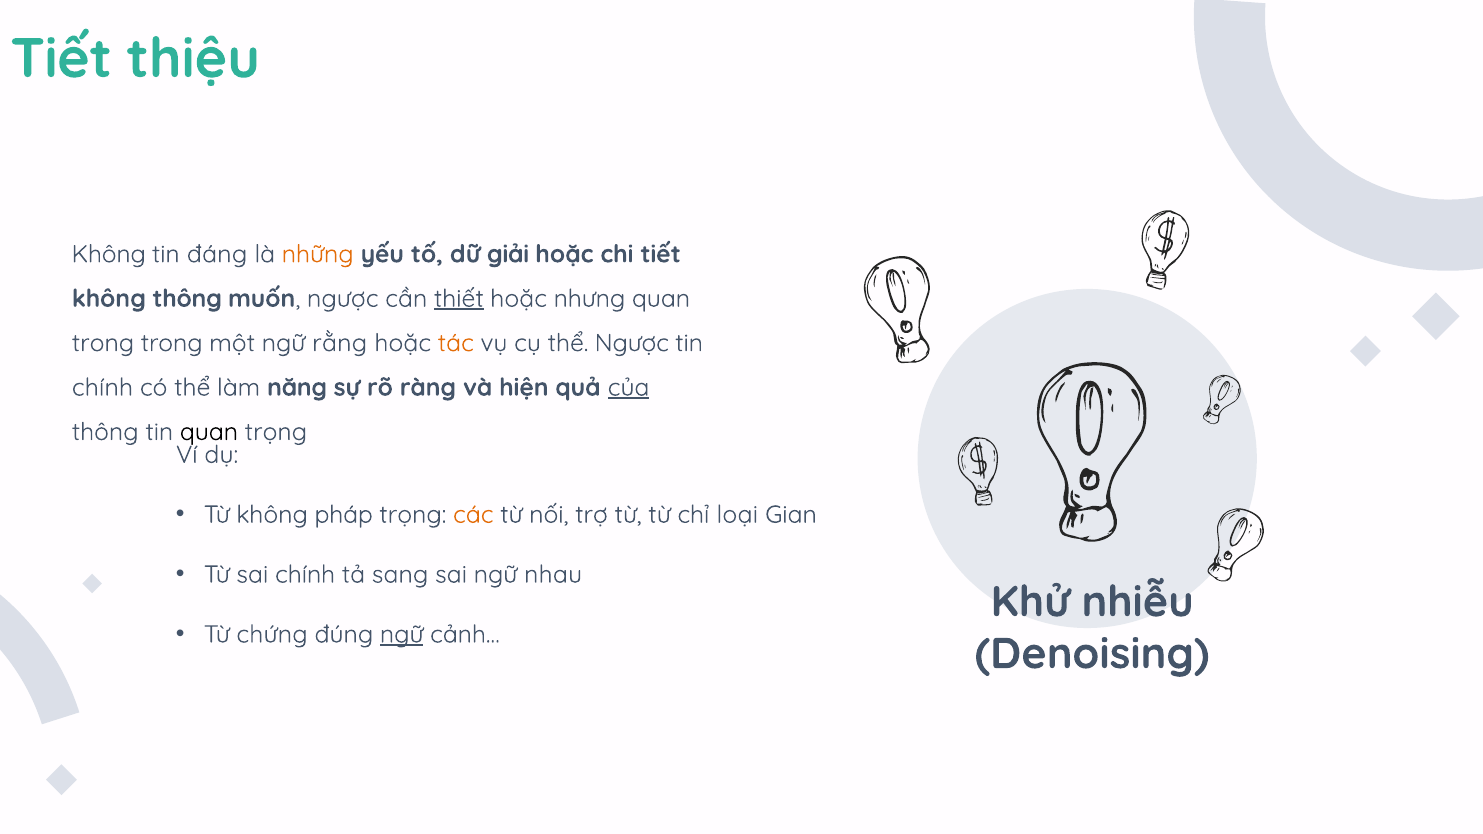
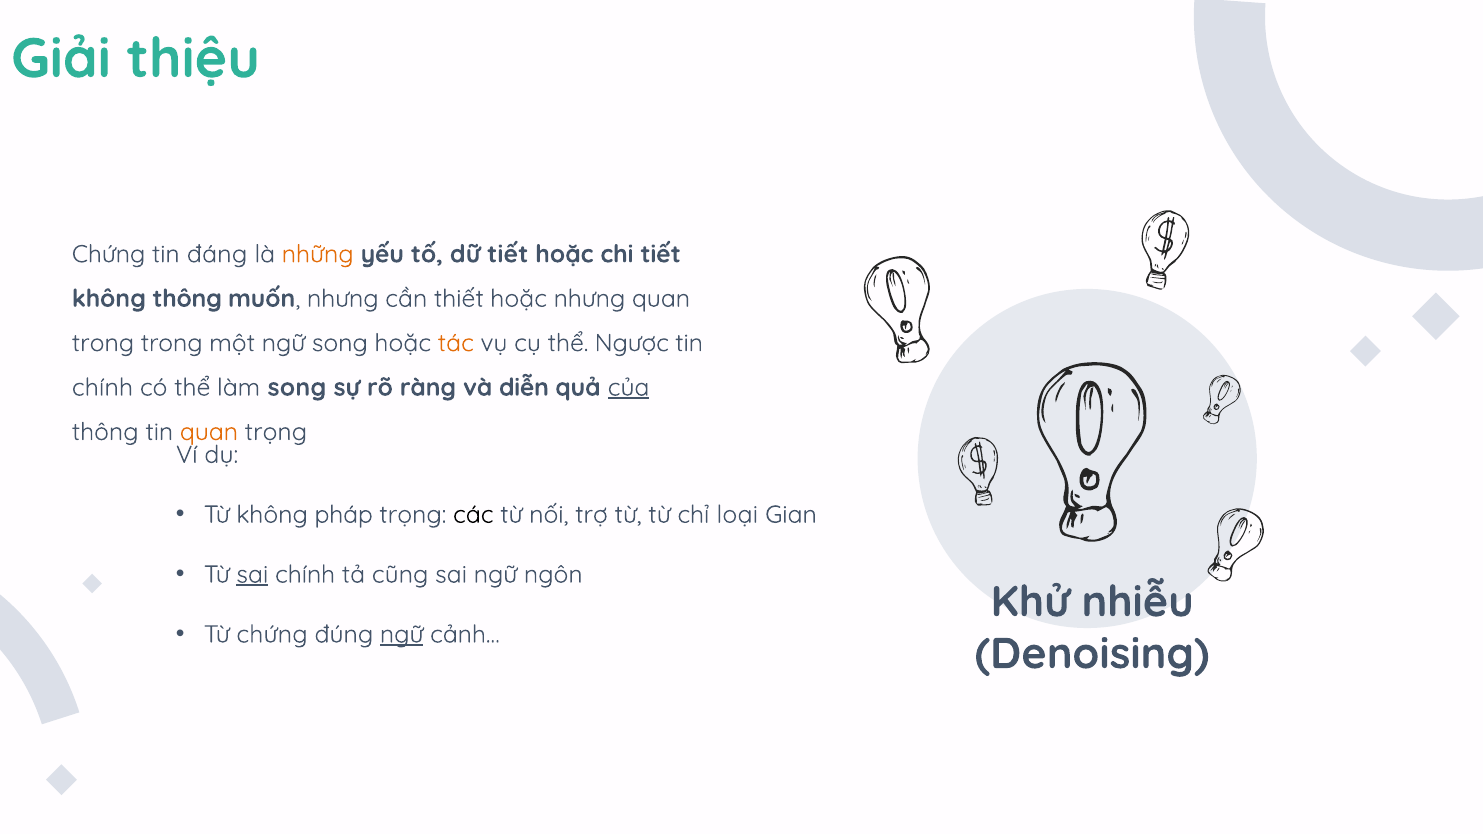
Tiết at (61, 59): Tiết -> Giải
Không at (109, 254): Không -> Chứng
dữ giải: giải -> tiết
muốn ngược: ngược -> nhưng
thiết underline: present -> none
ngữ rằng: rằng -> song
làm năng: năng -> song
hiện: hiện -> diễn
quan at (209, 432) colour: black -> orange
các colour: orange -> black
sai at (252, 575) underline: none -> present
sang: sang -> cũng
nhau: nhau -> ngôn
